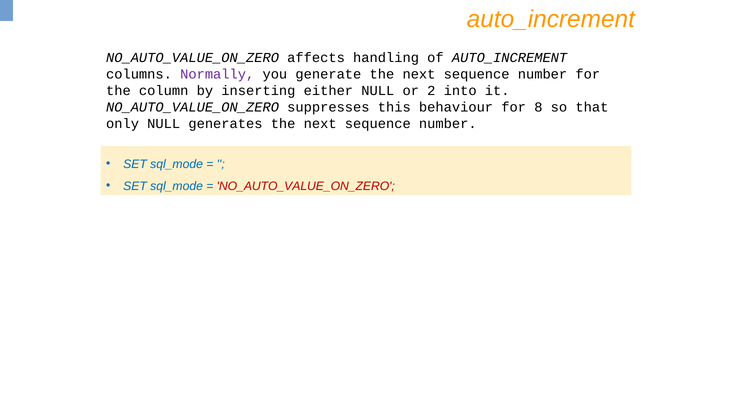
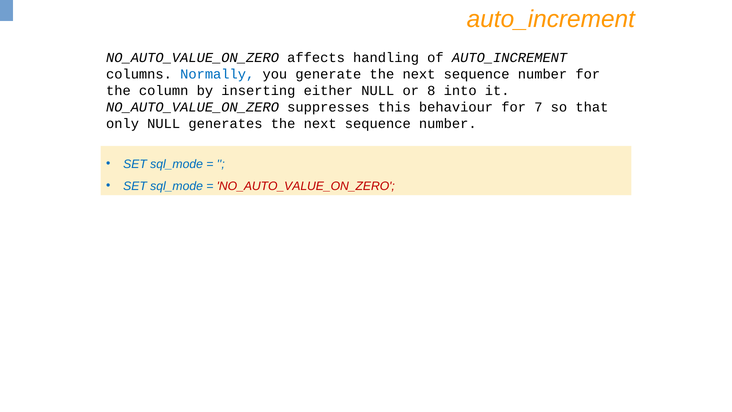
Normally colour: purple -> blue
2: 2 -> 8
8: 8 -> 7
